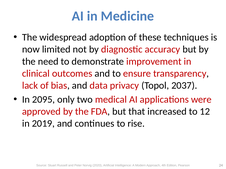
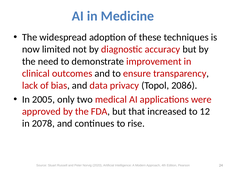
2037: 2037 -> 2086
2095: 2095 -> 2005
2019: 2019 -> 2078
